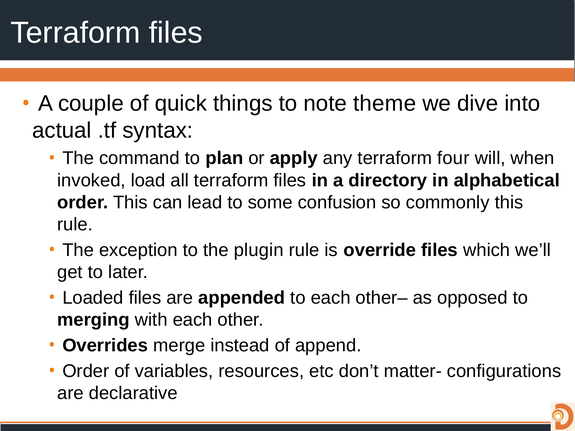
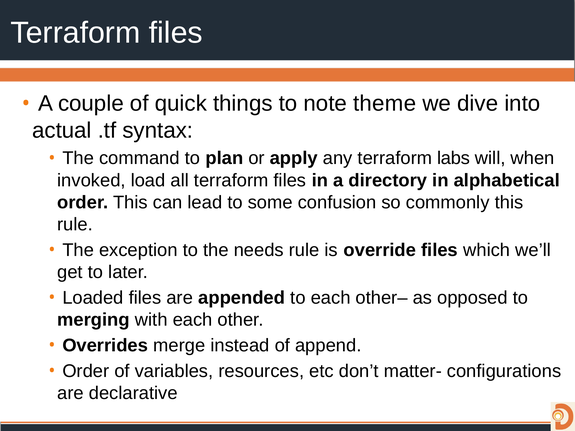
four: four -> labs
plugin: plugin -> needs
